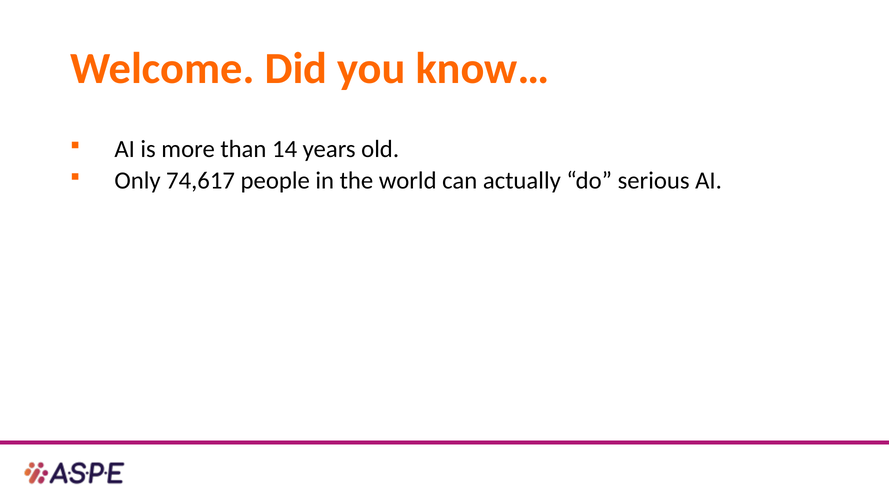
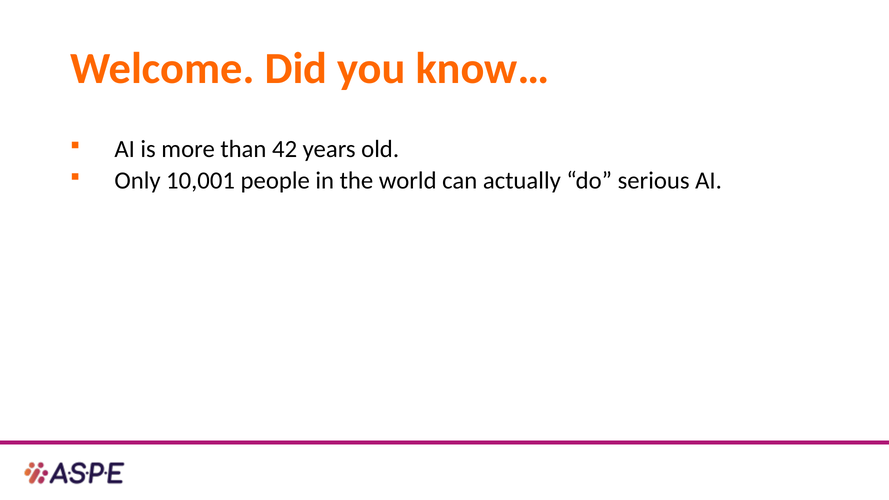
14: 14 -> 42
74,617: 74,617 -> 10,001
